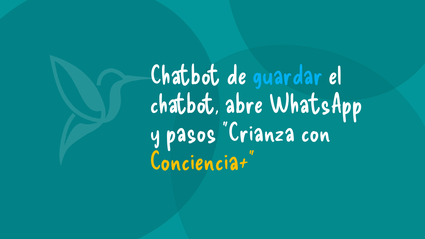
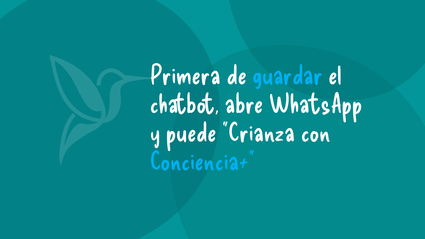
Chatbot at (185, 76): Chatbot -> Primera
pasos: pasos -> puede
Conciencia+ colour: yellow -> light blue
